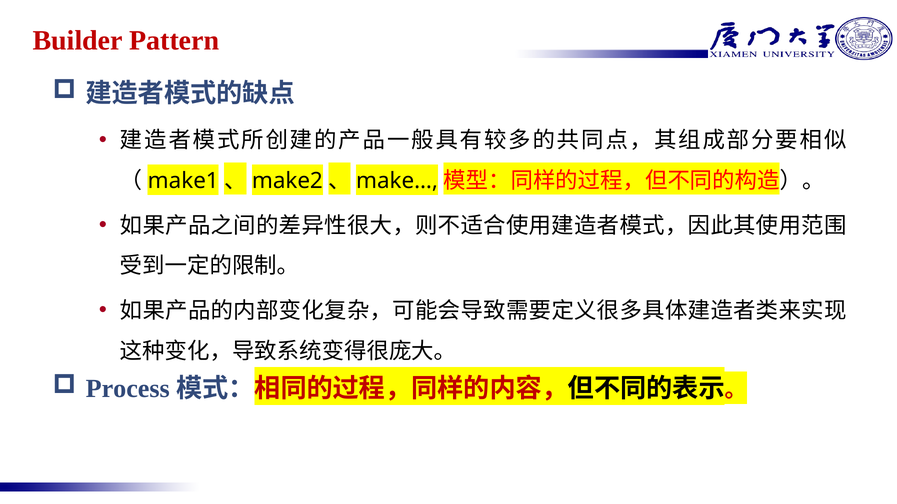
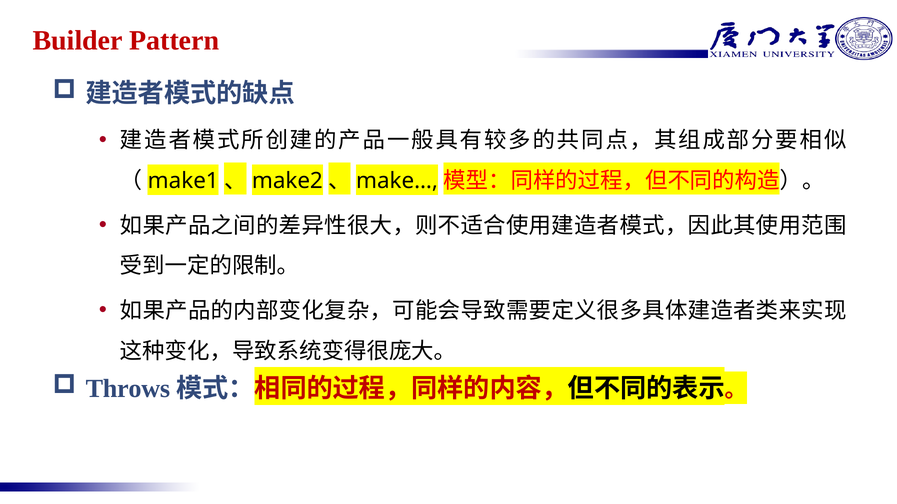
Process: Process -> Throws
